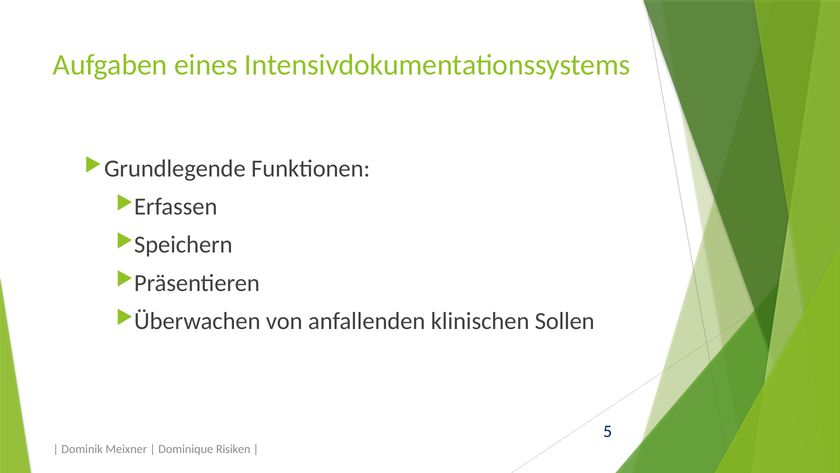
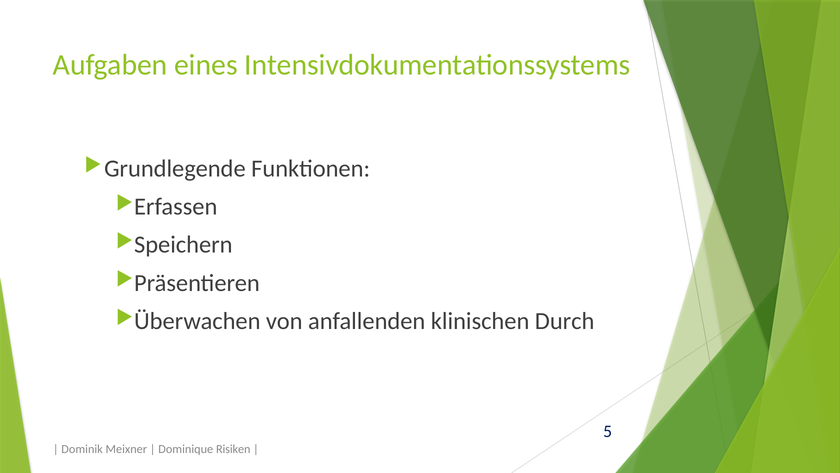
Sollen: Sollen -> Durch
